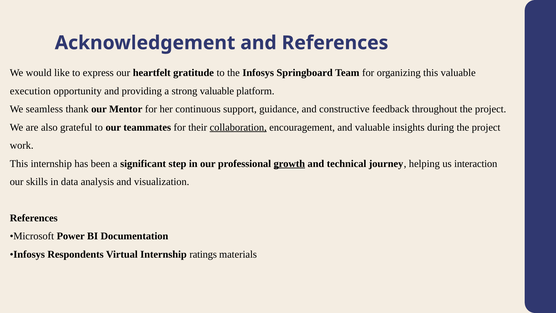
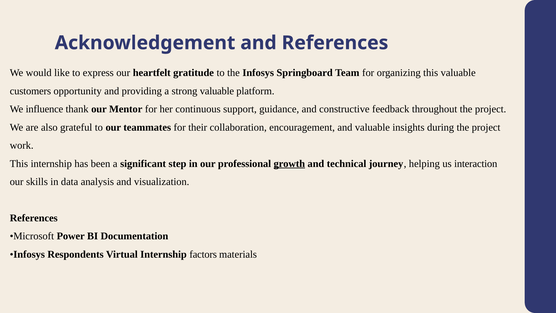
execution: execution -> customers
seamless: seamless -> influence
collaboration underline: present -> none
ratings: ratings -> factors
